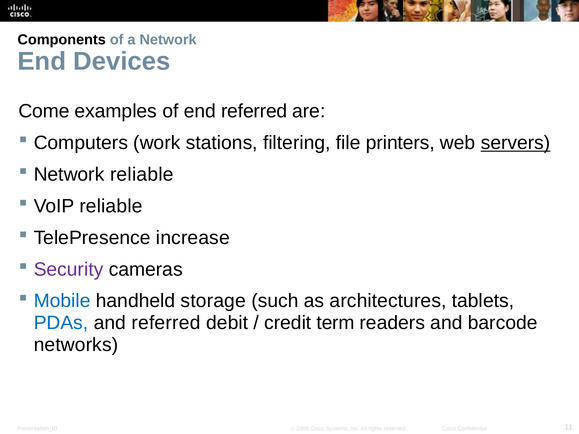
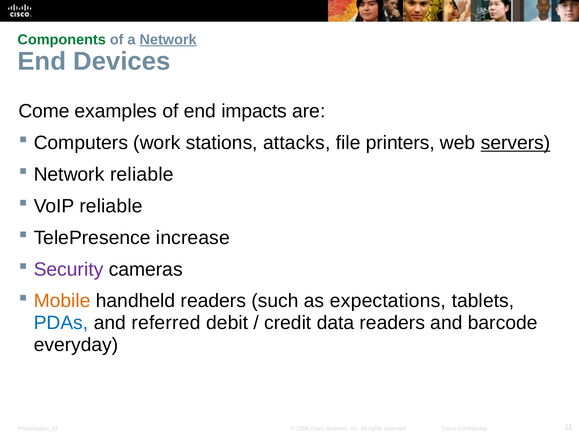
Components colour: black -> green
Network at (168, 40) underline: none -> present
end referred: referred -> impacts
filtering: filtering -> attacks
Mobile colour: blue -> orange
handheld storage: storage -> readers
architectures: architectures -> expectations
term: term -> data
networks: networks -> everyday
